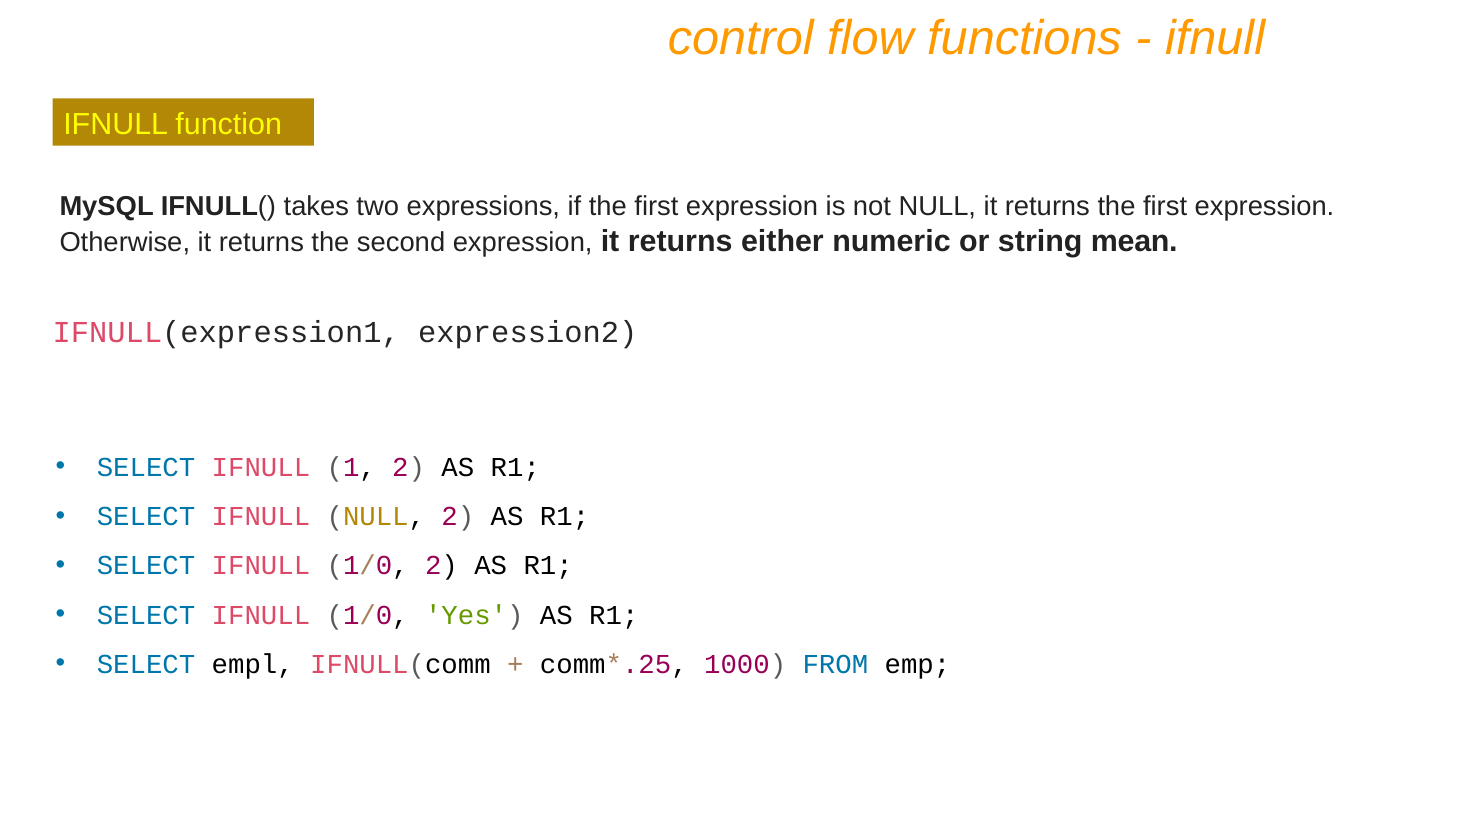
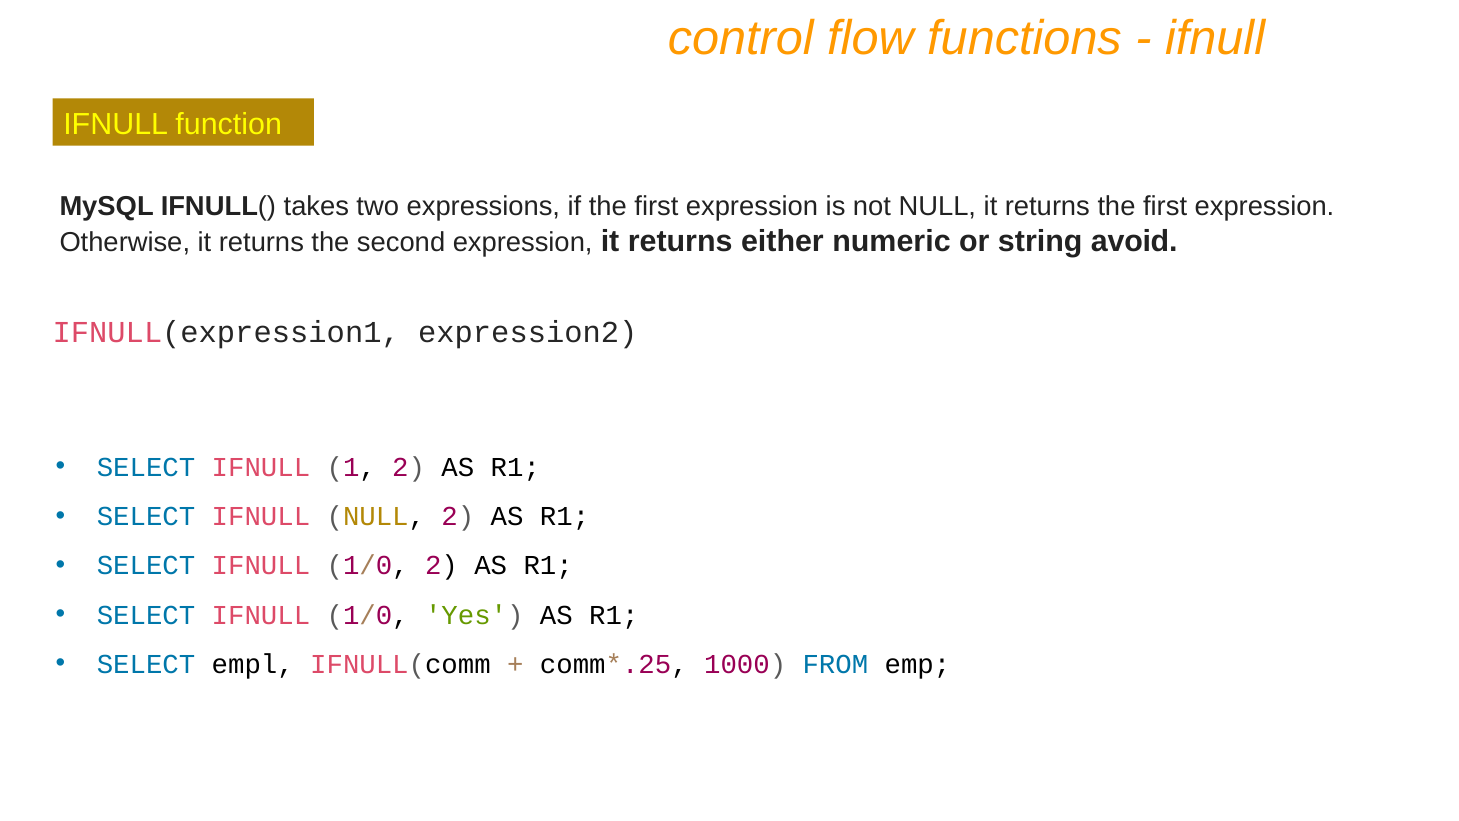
mean: mean -> avoid
